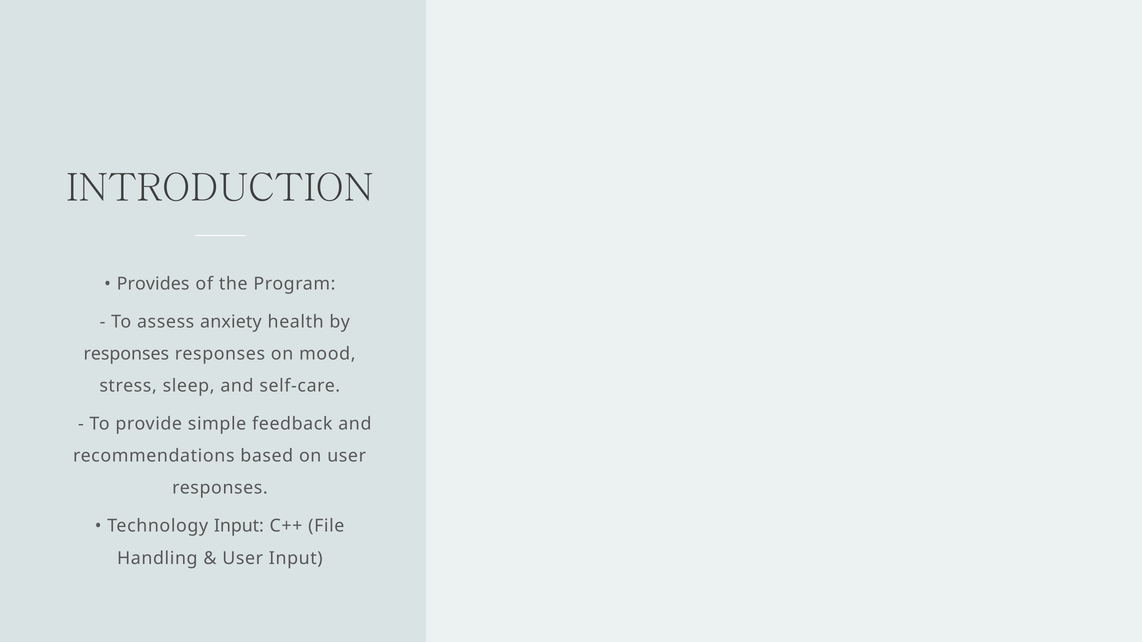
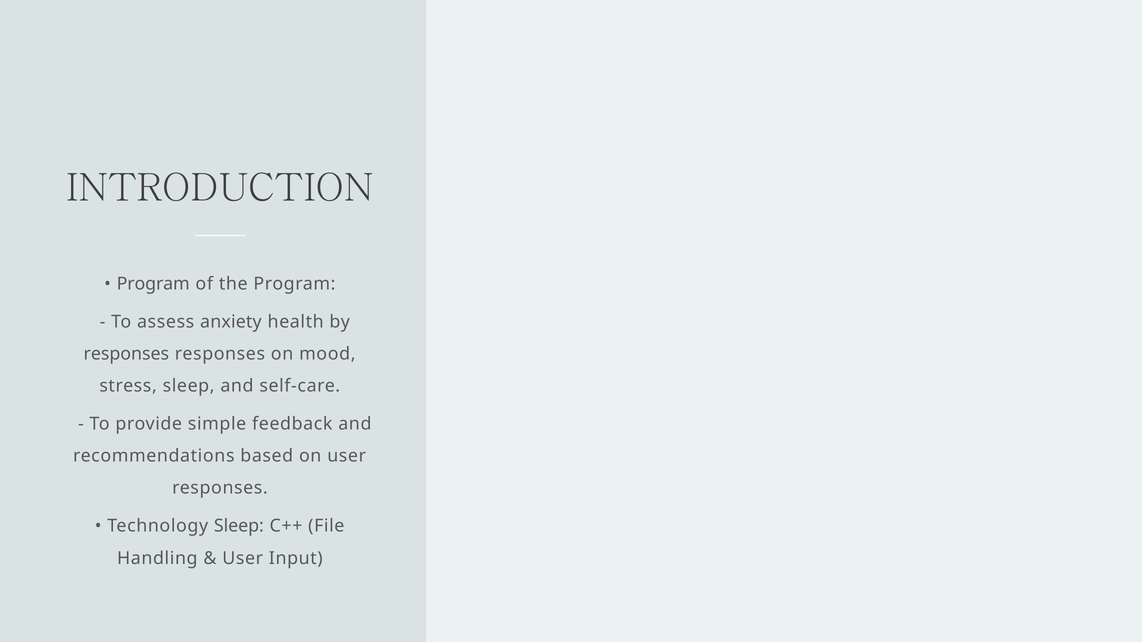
Provides at (153, 284): Provides -> Program
Technology Input: Input -> Sleep
